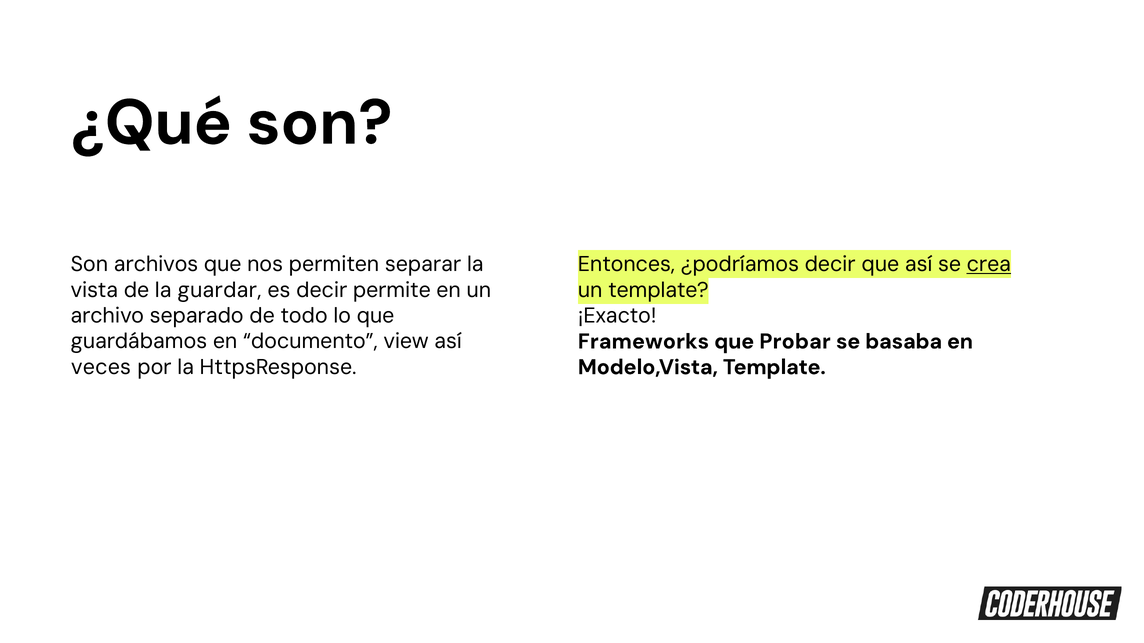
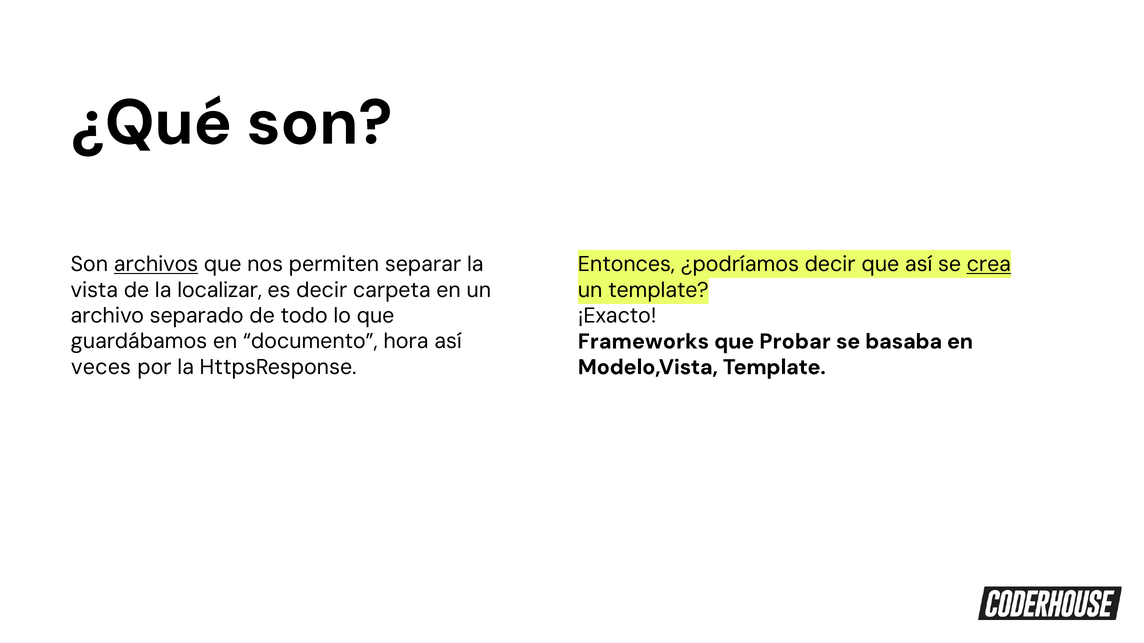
archivos underline: none -> present
guardar: guardar -> localizar
permite: permite -> carpeta
view: view -> hora
